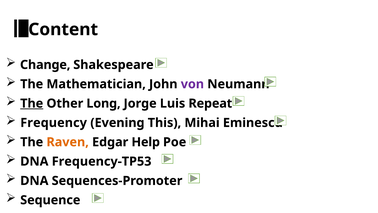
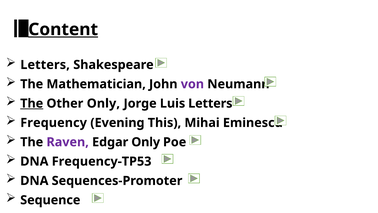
Content underline: none -> present
Change at (45, 65): Change -> Letters
Other Long: Long -> Only
Luis Repeat: Repeat -> Letters
Raven colour: orange -> purple
Edgar Help: Help -> Only
